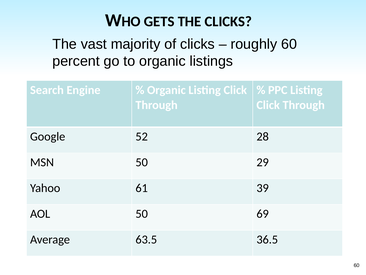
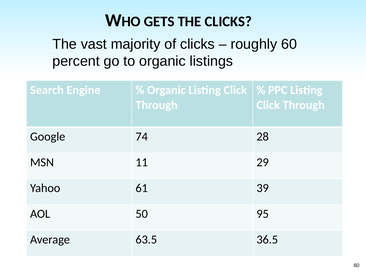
52: 52 -> 74
MSN 50: 50 -> 11
69: 69 -> 95
